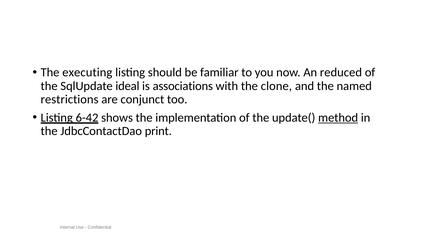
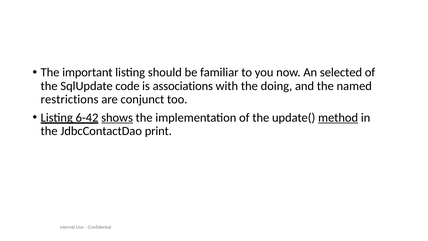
executing: executing -> important
reduced: reduced -> selected
ideal: ideal -> code
clone: clone -> doing
shows underline: none -> present
